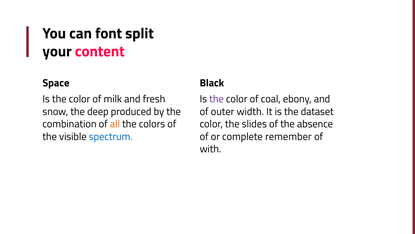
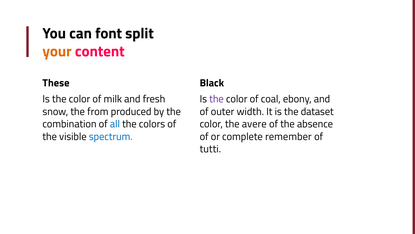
your colour: black -> orange
Space: Space -> These
deep: deep -> from
all colour: orange -> blue
slides: slides -> avere
with: with -> tutti
